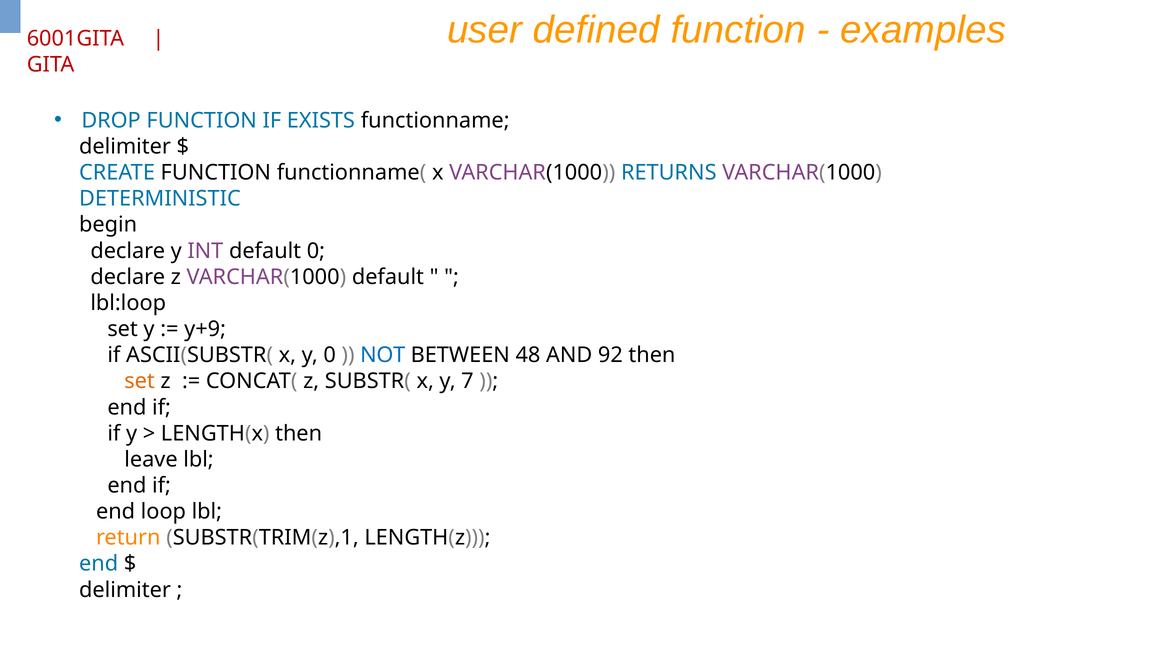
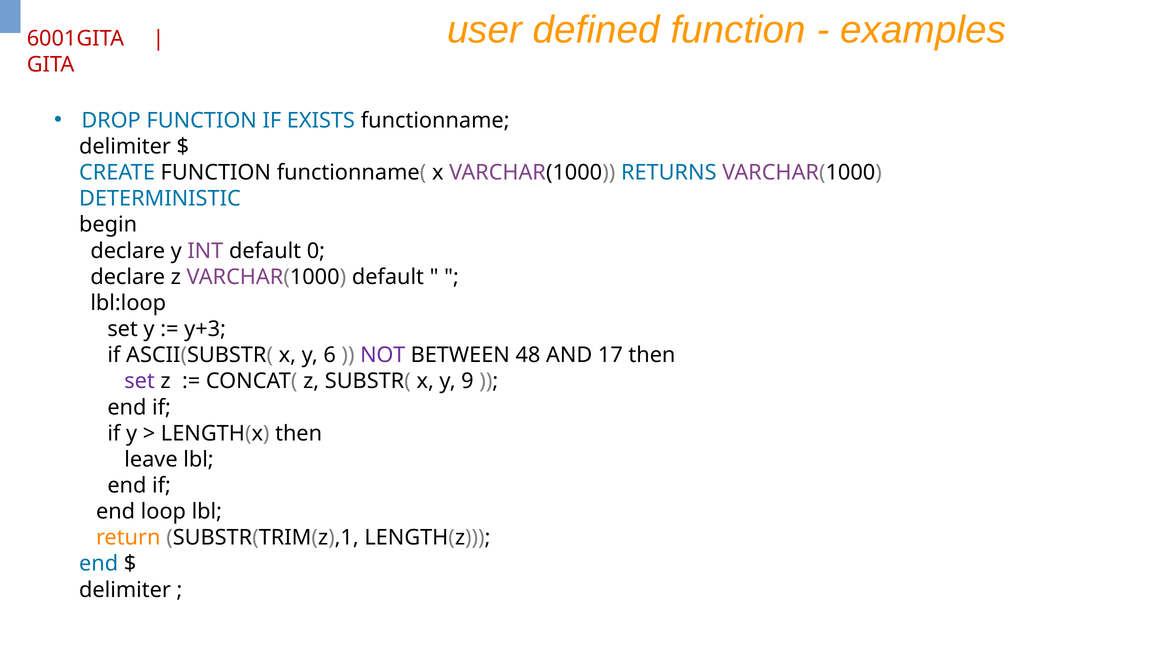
y+9: y+9 -> y+3
y 0: 0 -> 6
NOT colour: blue -> purple
92: 92 -> 17
set at (140, 382) colour: orange -> purple
7: 7 -> 9
